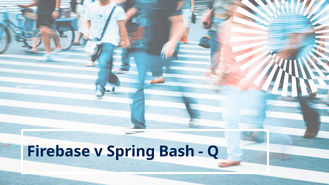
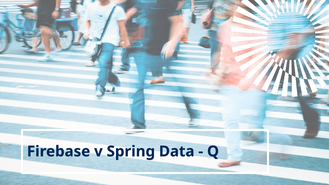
Bash: Bash -> Data
